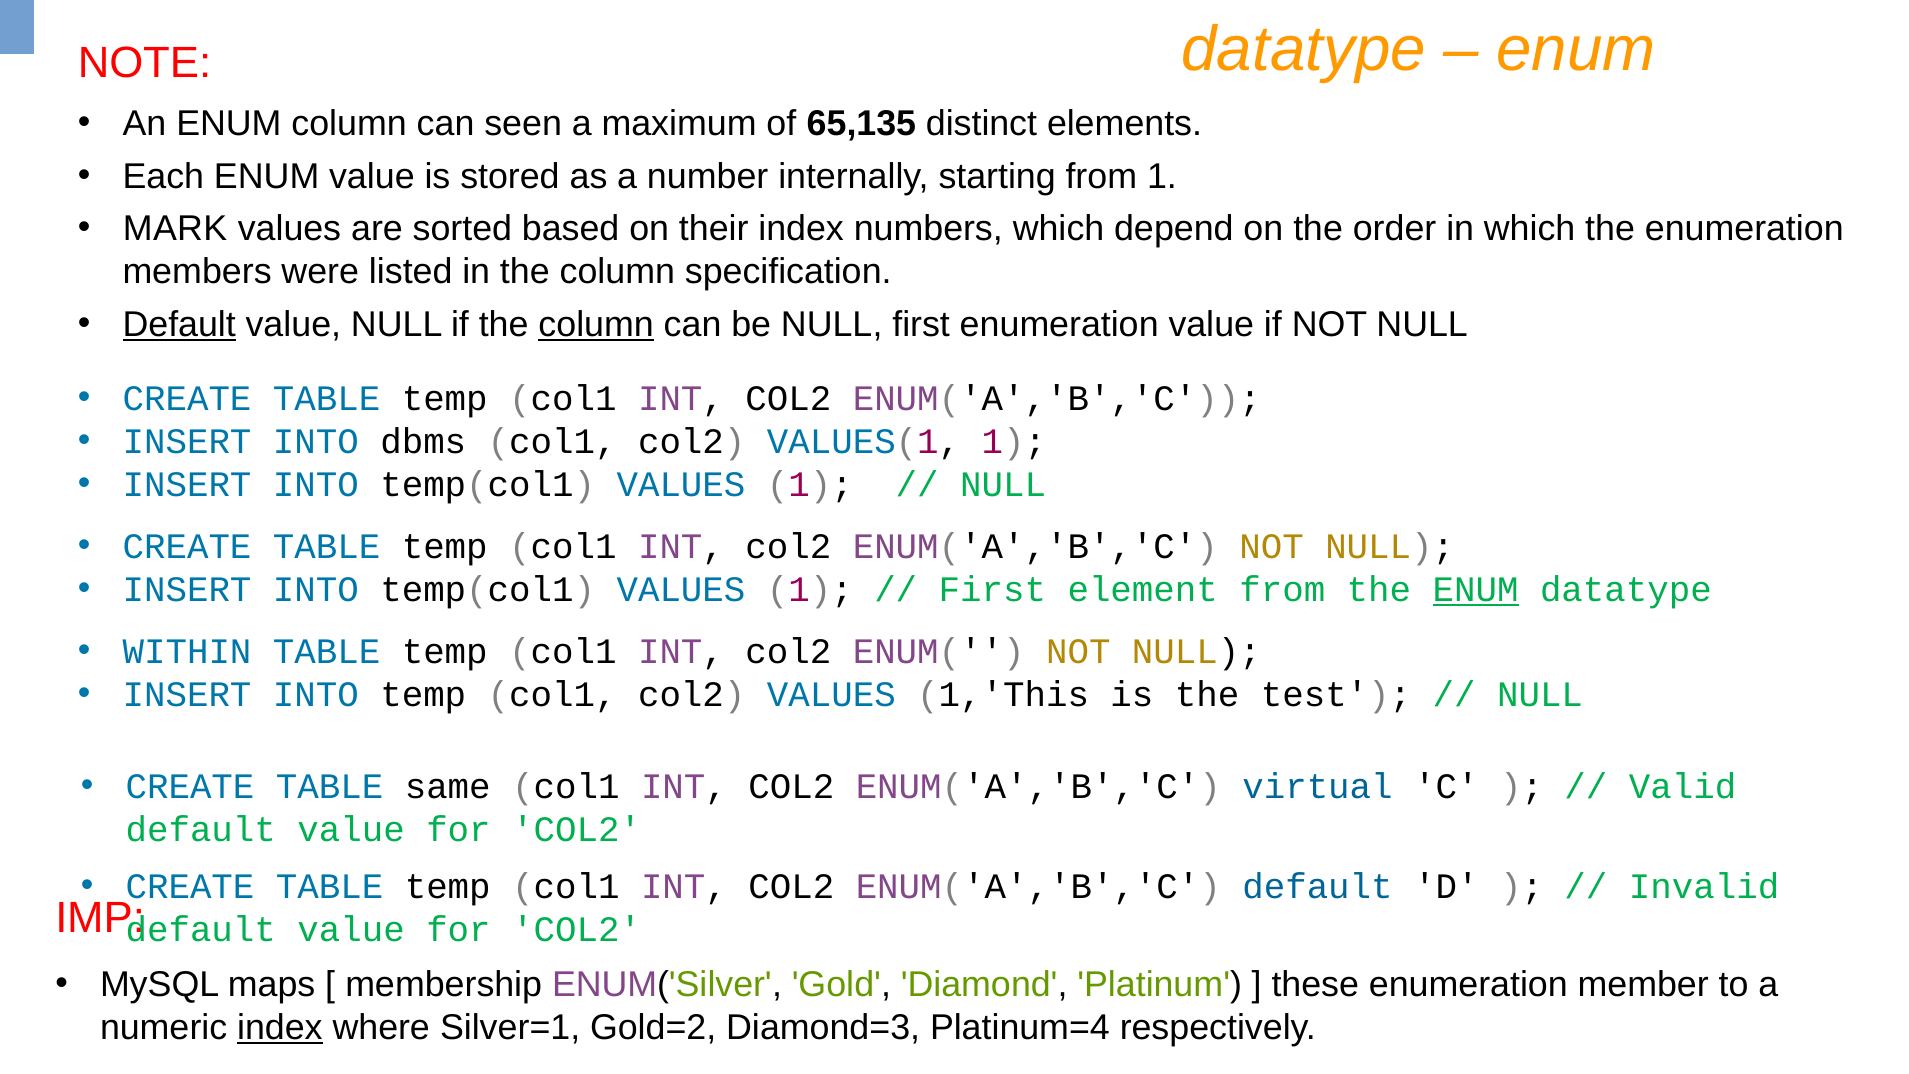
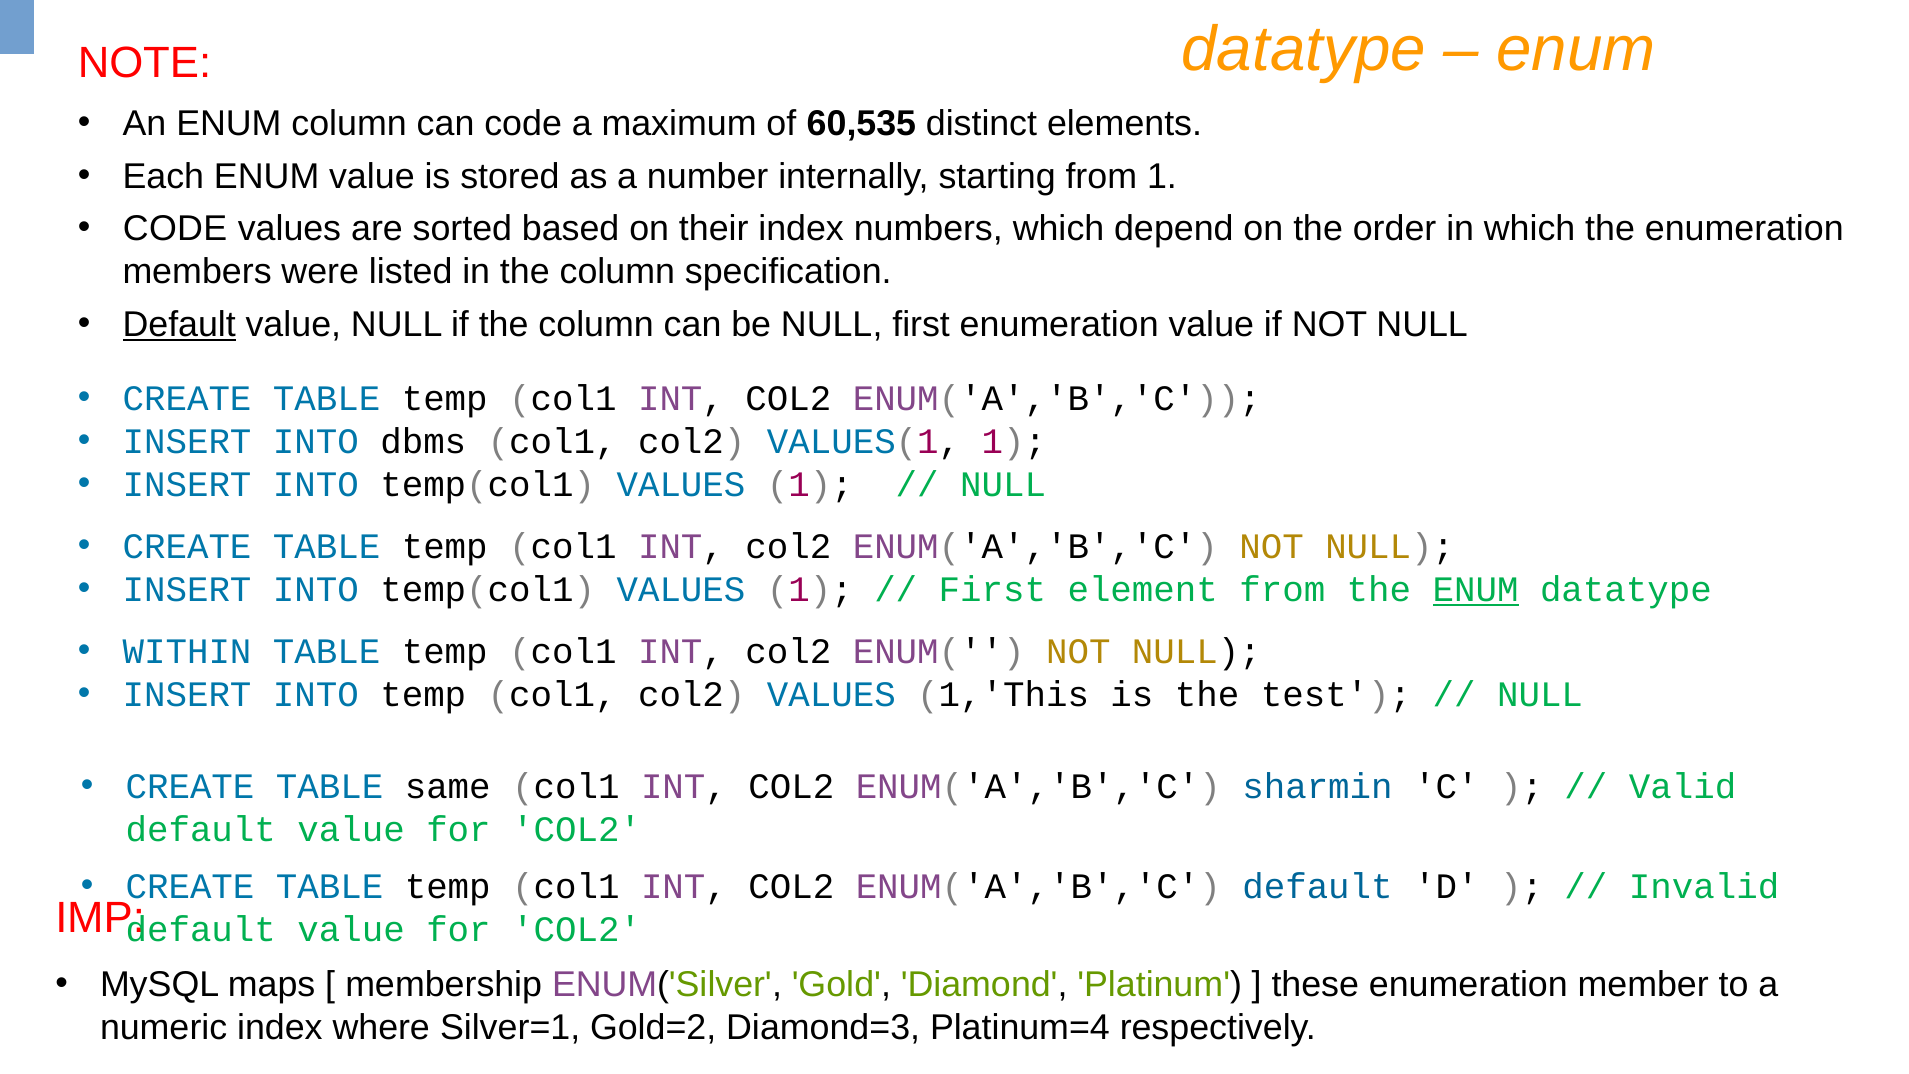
can seen: seen -> code
65,135: 65,135 -> 60,535
MARK at (175, 229): MARK -> CODE
column at (596, 324) underline: present -> none
virtual: virtual -> sharmin
index at (280, 1028) underline: present -> none
